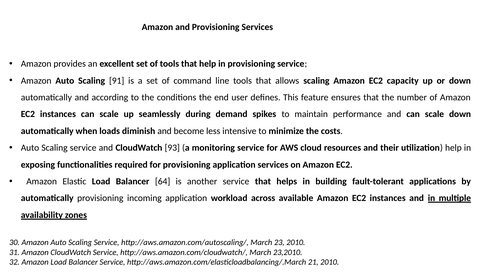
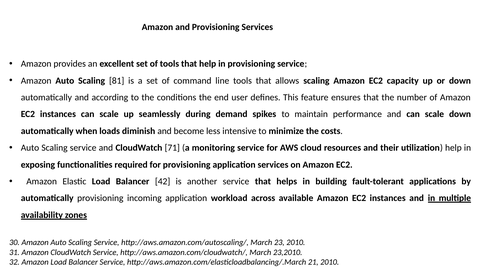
91: 91 -> 81
93: 93 -> 71
64: 64 -> 42
